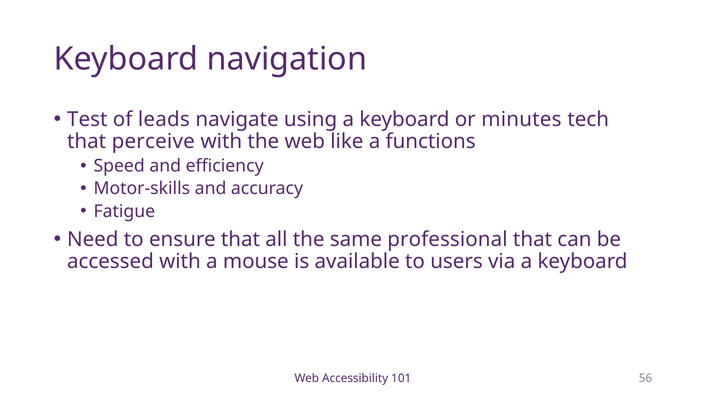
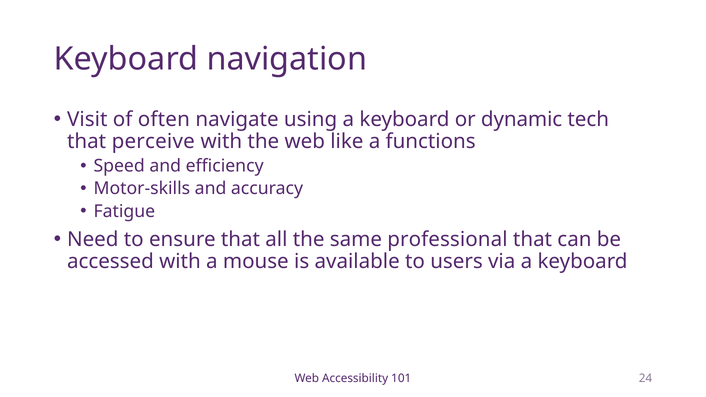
Test: Test -> Visit
leads: leads -> often
minutes: minutes -> dynamic
56: 56 -> 24
